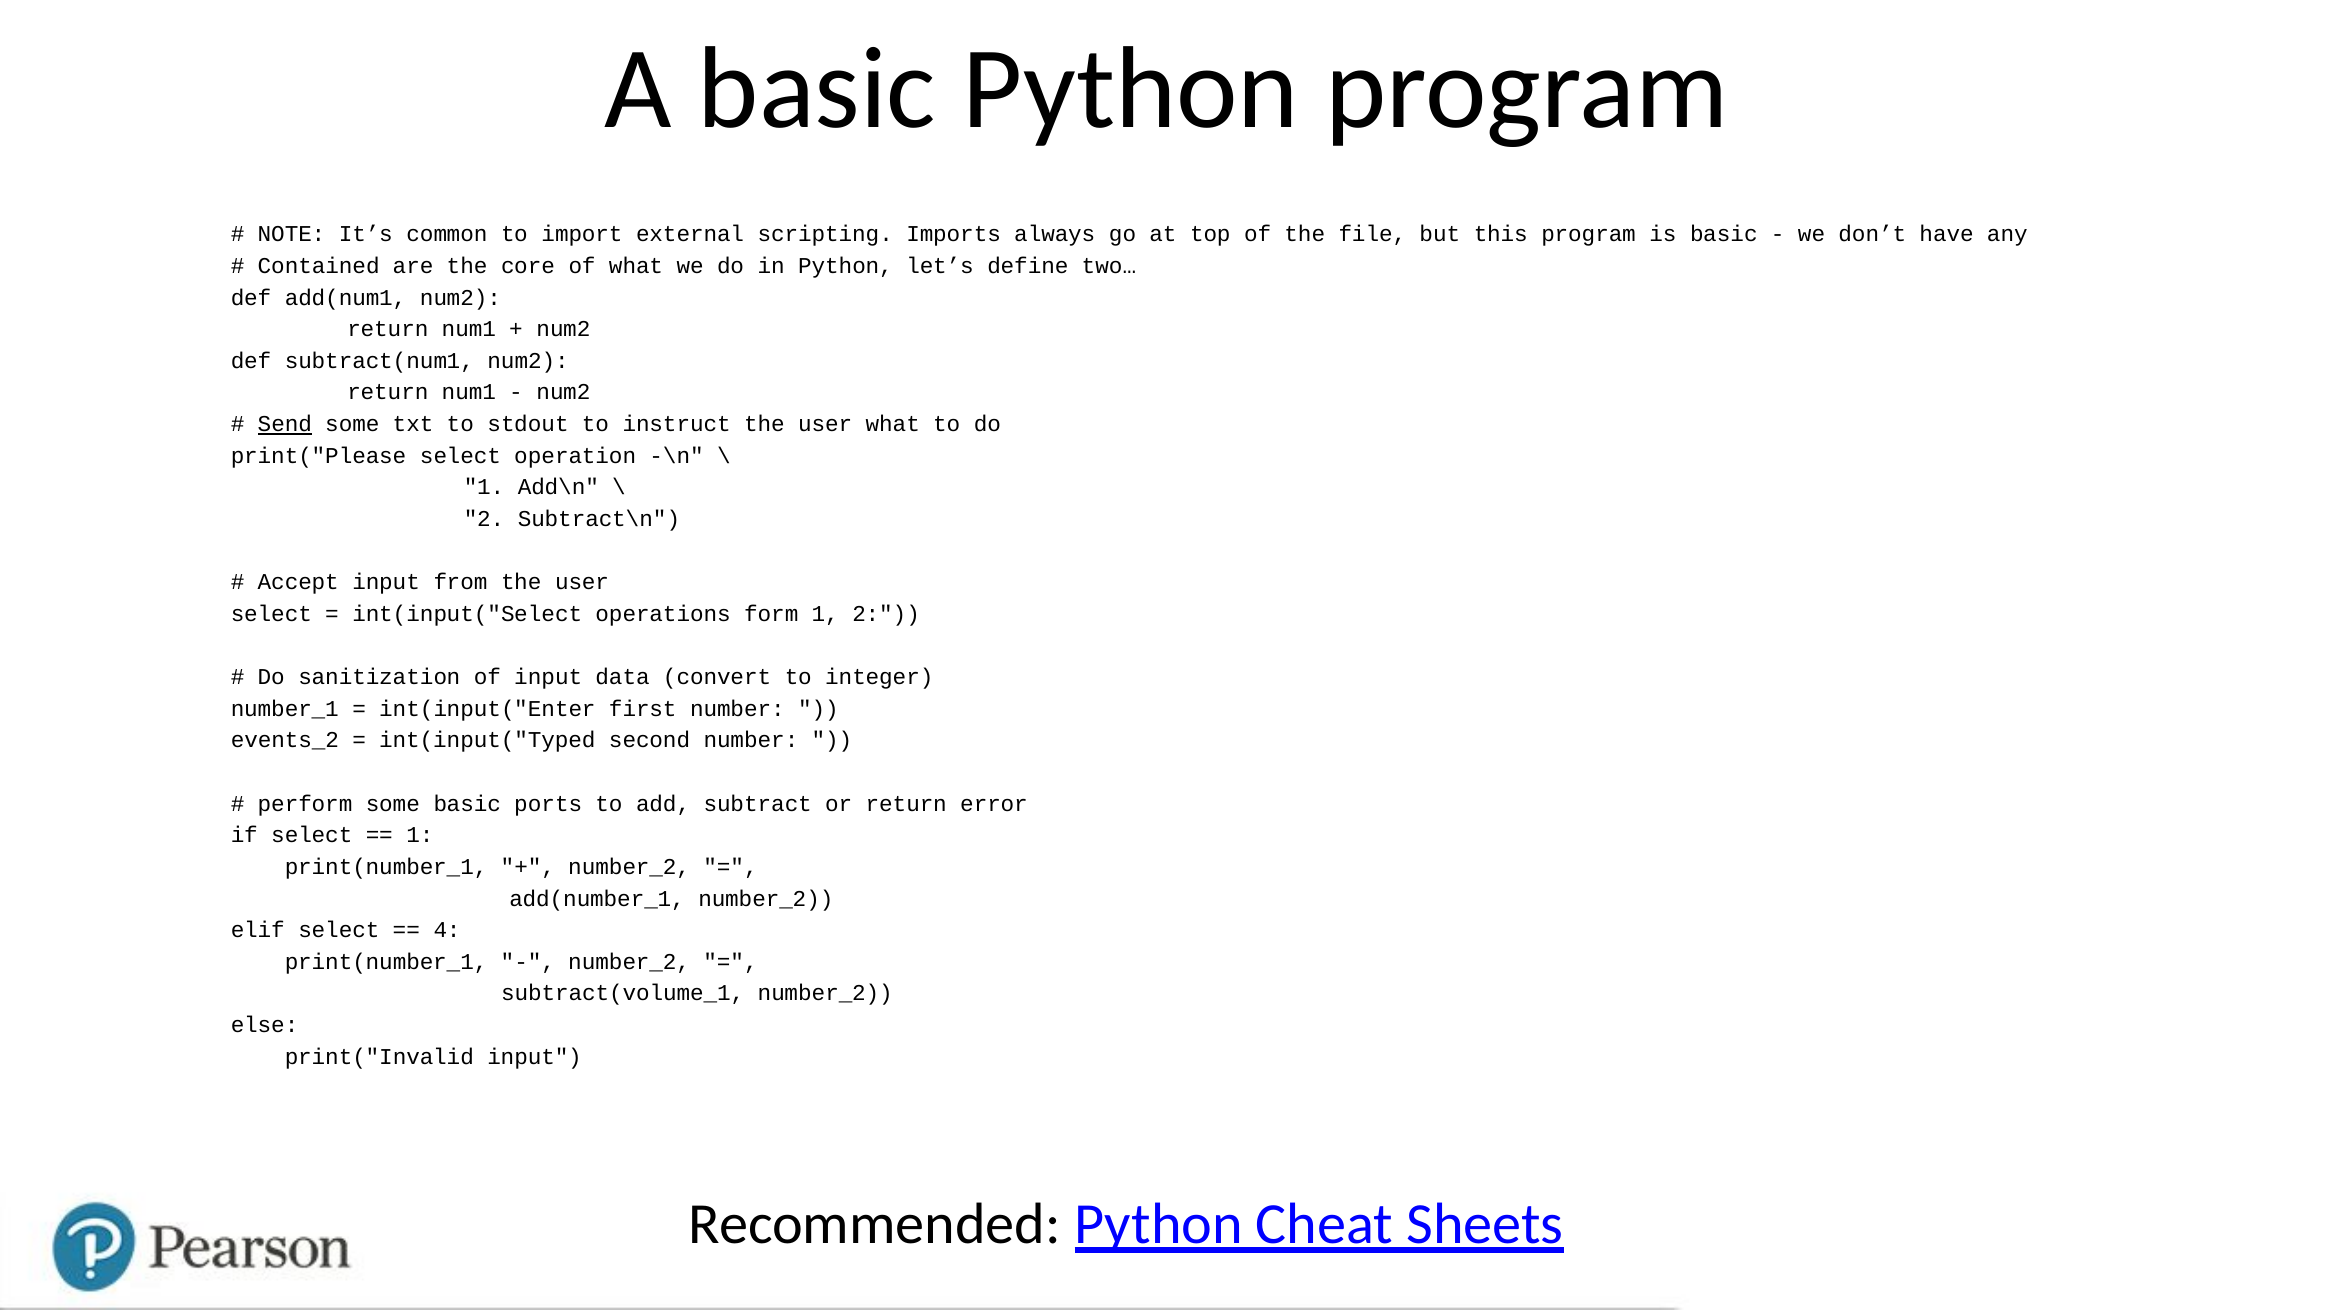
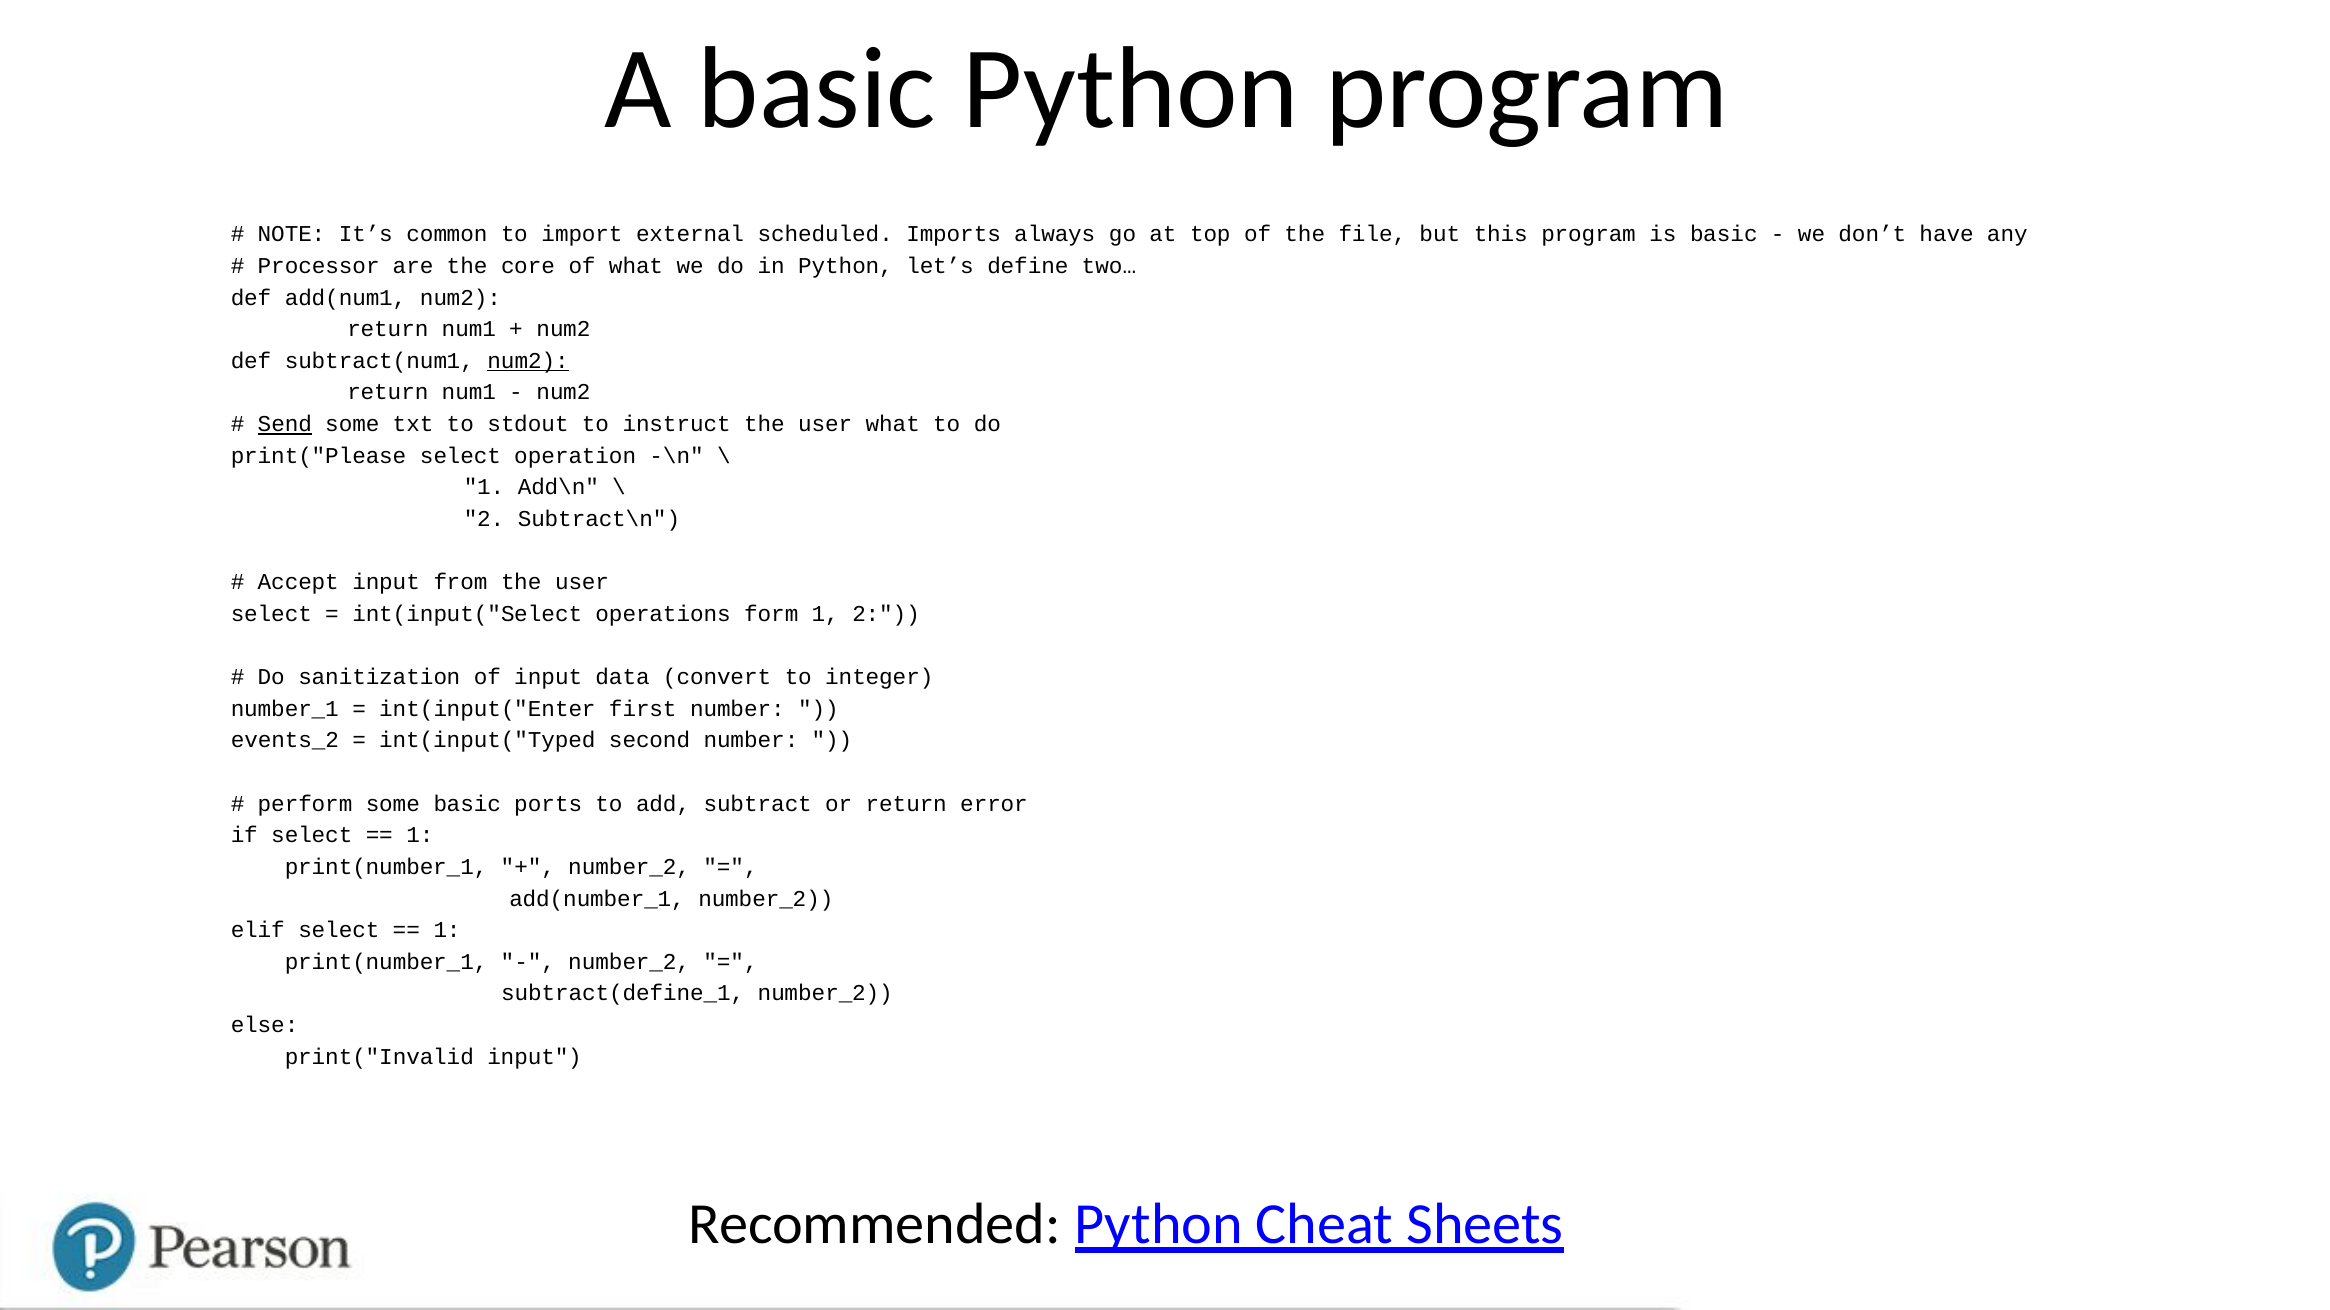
scripting: scripting -> scheduled
Contained: Contained -> Processor
num2 at (528, 361) underline: none -> present
4 at (447, 931): 4 -> 1
subtract(volume_1: subtract(volume_1 -> subtract(define_1
